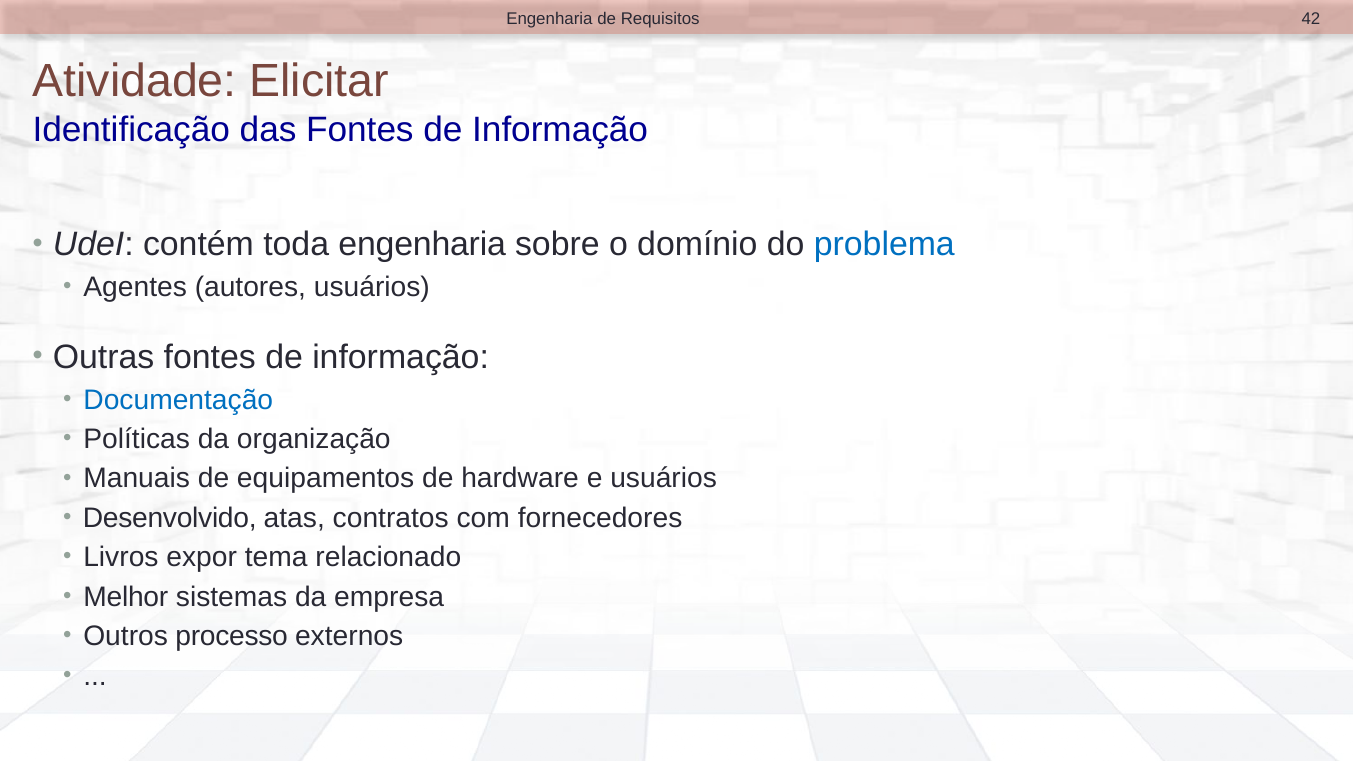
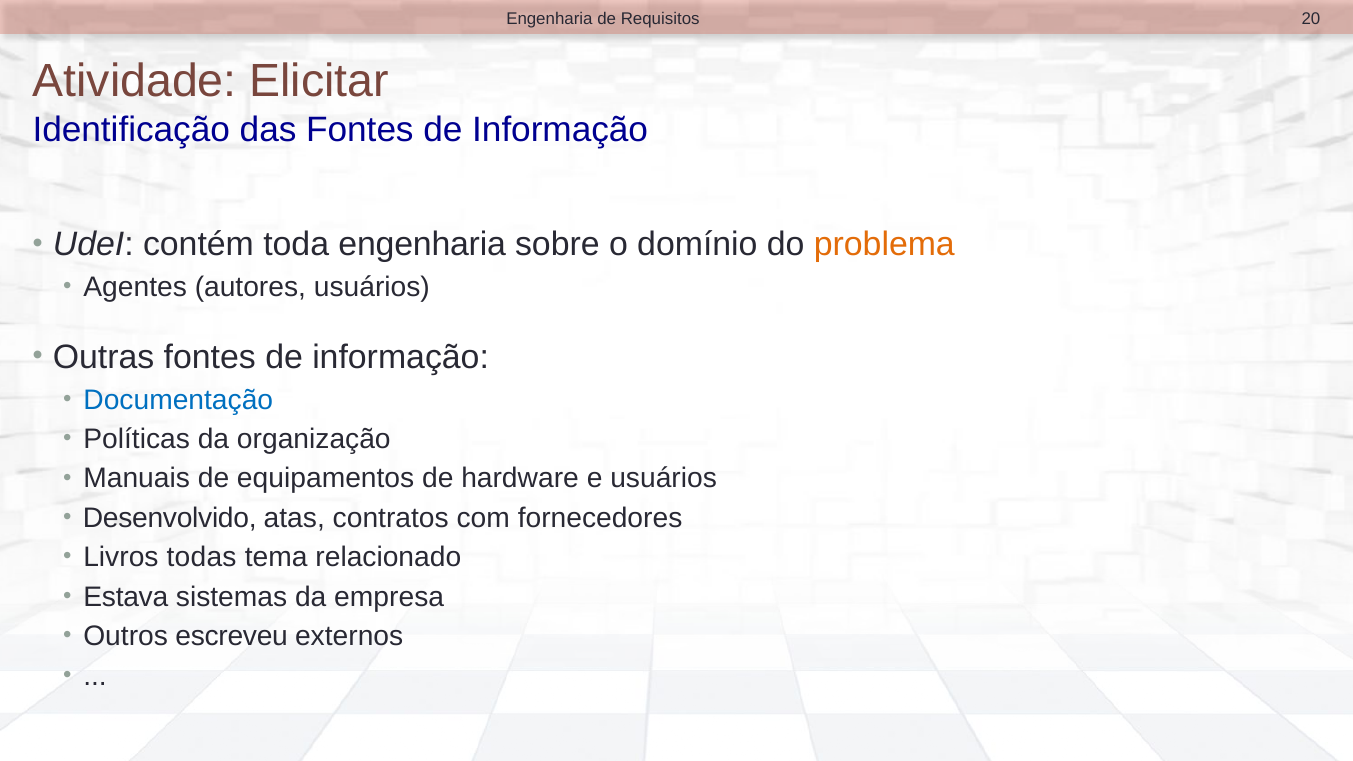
42: 42 -> 20
problema colour: blue -> orange
expor: expor -> todas
Melhor: Melhor -> Estava
processo: processo -> escreveu
